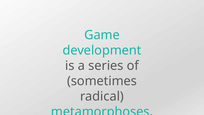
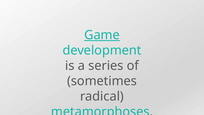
Game underline: none -> present
